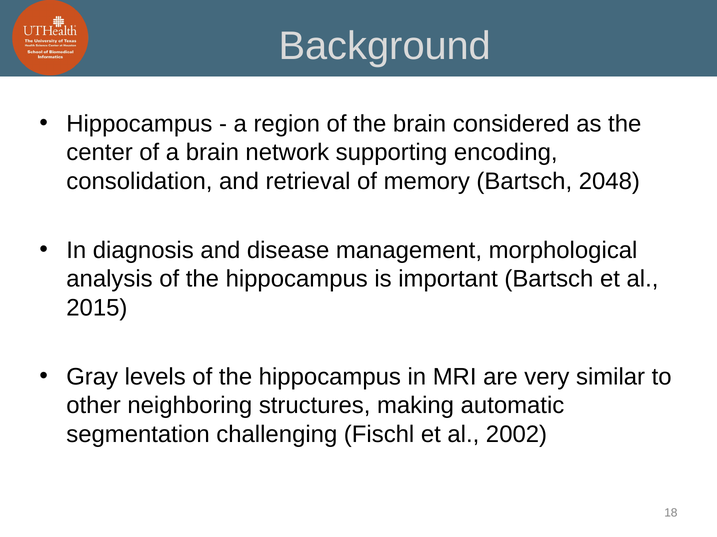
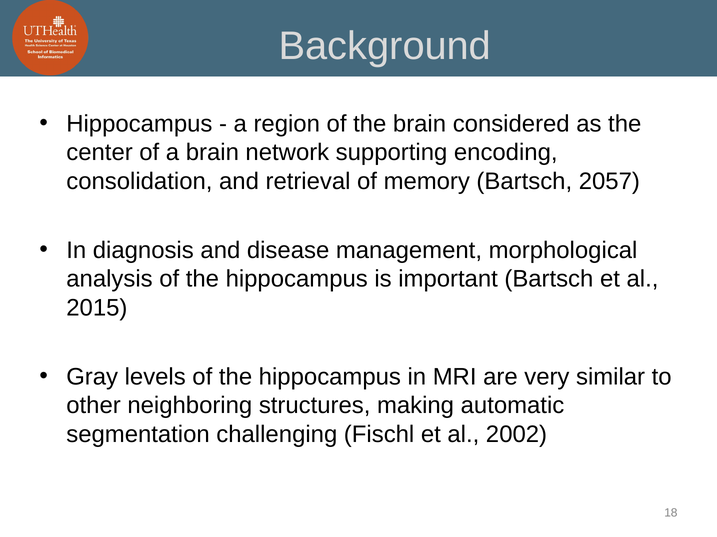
2048: 2048 -> 2057
